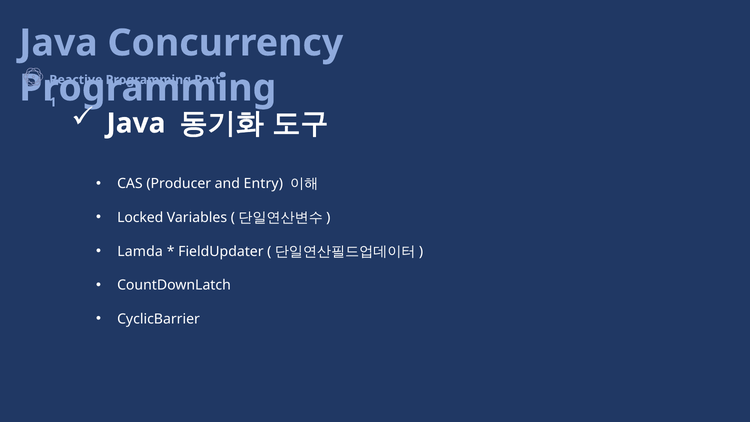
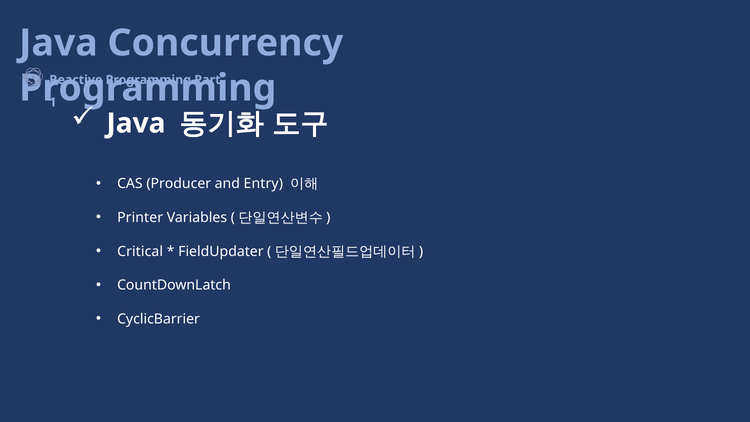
Locked: Locked -> Printer
Lamda: Lamda -> Critical
